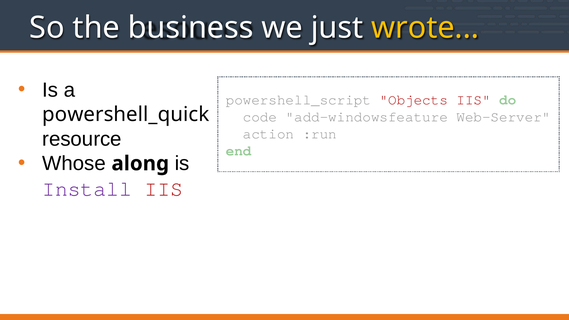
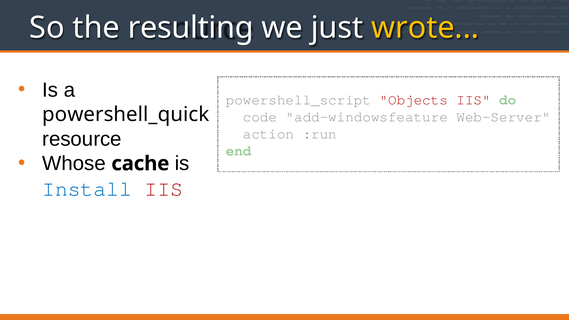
business: business -> resulting
along: along -> cache
Install colour: purple -> blue
